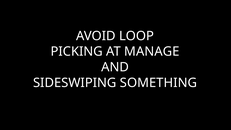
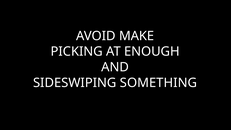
LOOP: LOOP -> MAKE
MANAGE: MANAGE -> ENOUGH
